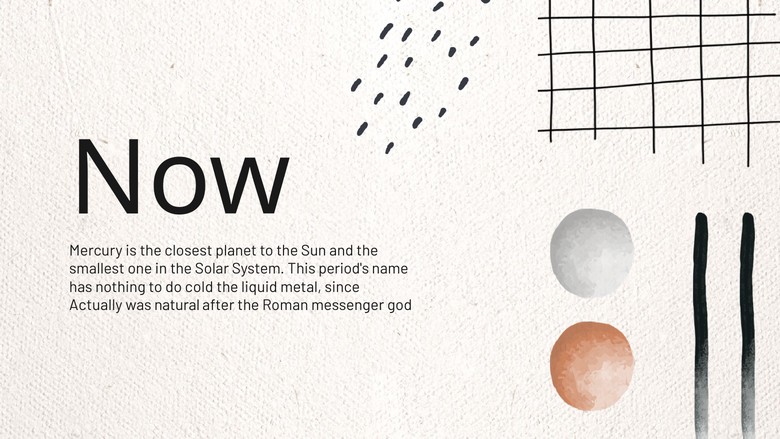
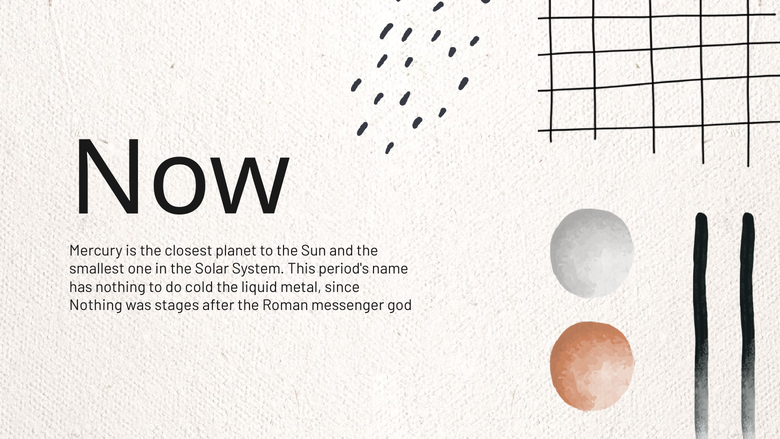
Actually at (96, 305): Actually -> Nothing
natural: natural -> stages
